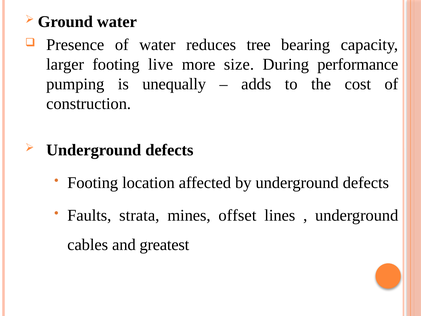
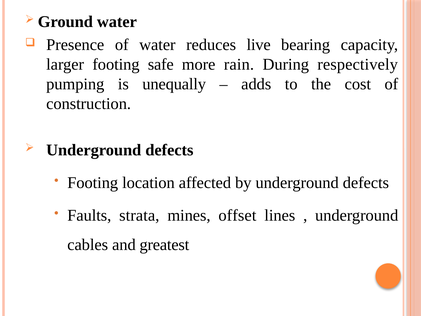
tree: tree -> live
live: live -> safe
size: size -> rain
performance: performance -> respectively
